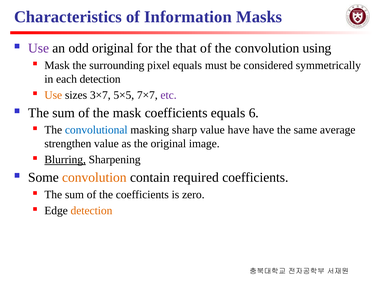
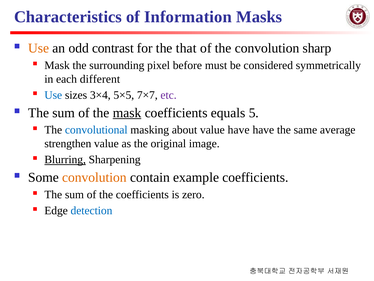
Use at (39, 48) colour: purple -> orange
odd original: original -> contrast
using: using -> sharp
pixel equals: equals -> before
each detection: detection -> different
Use at (53, 95) colour: orange -> blue
3×7: 3×7 -> 3×4
mask at (127, 113) underline: none -> present
6: 6 -> 5
sharp: sharp -> about
required: required -> example
detection at (91, 210) colour: orange -> blue
